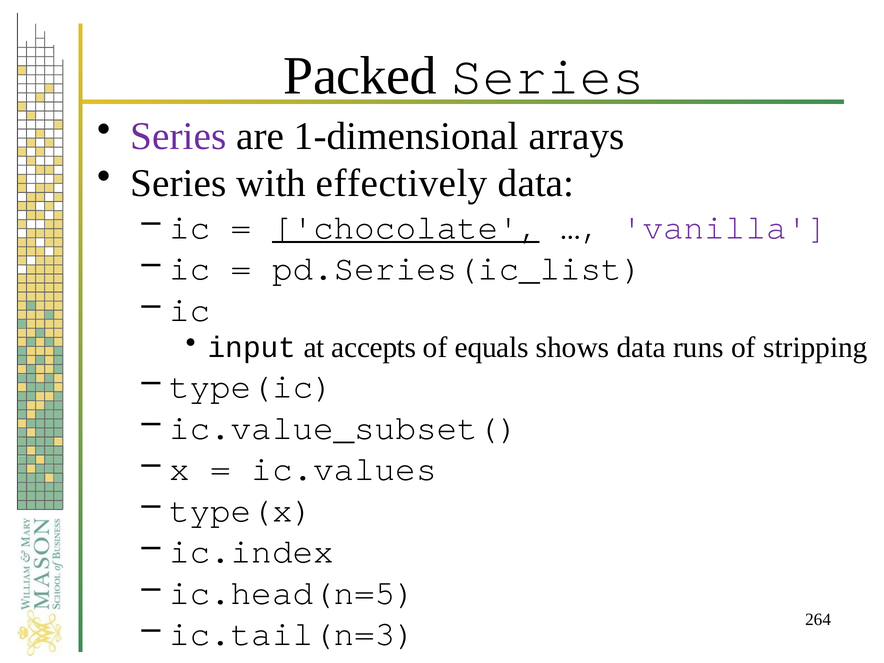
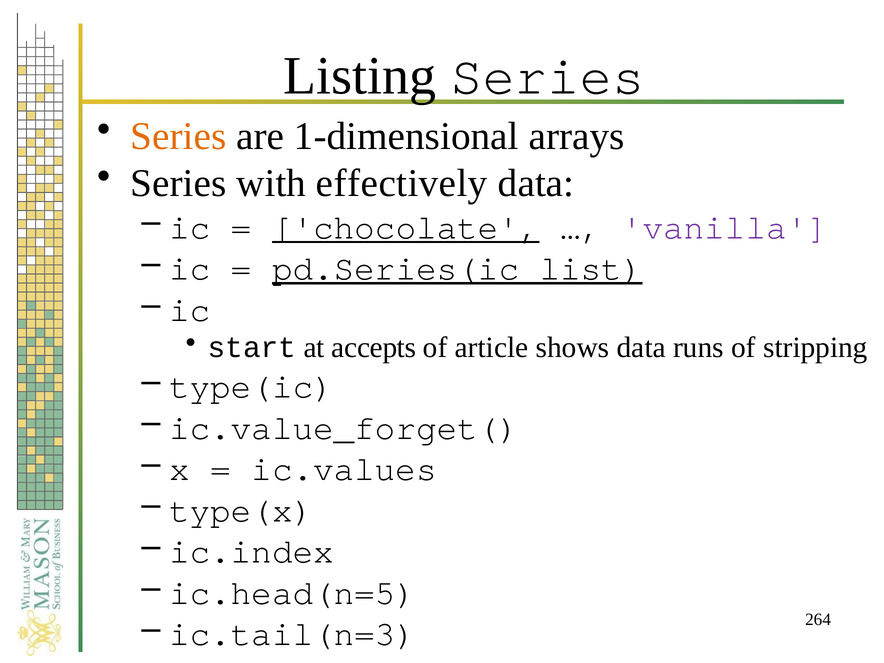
Packed: Packed -> Listing
Series at (178, 136) colour: purple -> orange
pd.Series(ic_list underline: none -> present
input: input -> start
equals: equals -> article
ic.value_subset(: ic.value_subset( -> ic.value_forget(
